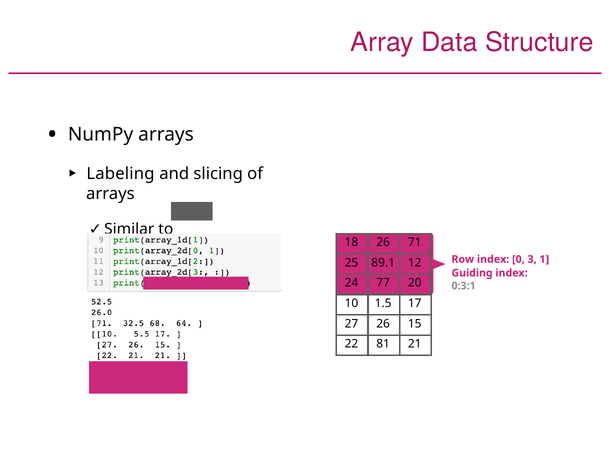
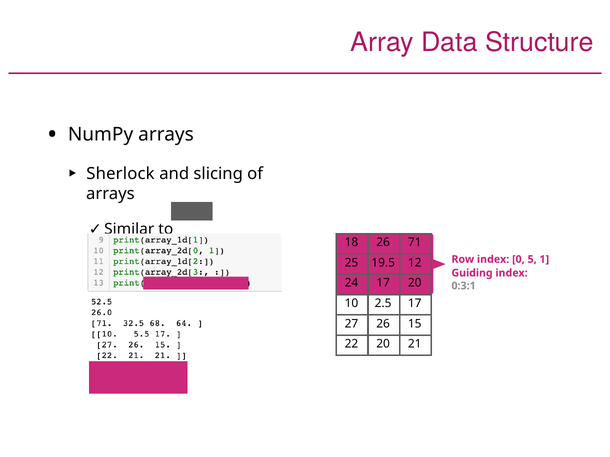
Labeling: Labeling -> Sherlock
3: 3 -> 5
89.1: 89.1 -> 19.5
24 77: 77 -> 17
1.5: 1.5 -> 2.5
22 81: 81 -> 20
